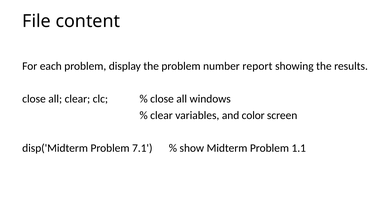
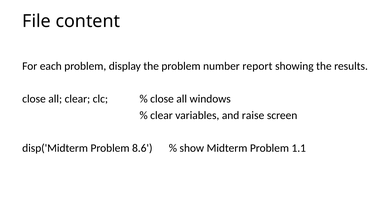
color: color -> raise
7.1: 7.1 -> 8.6
